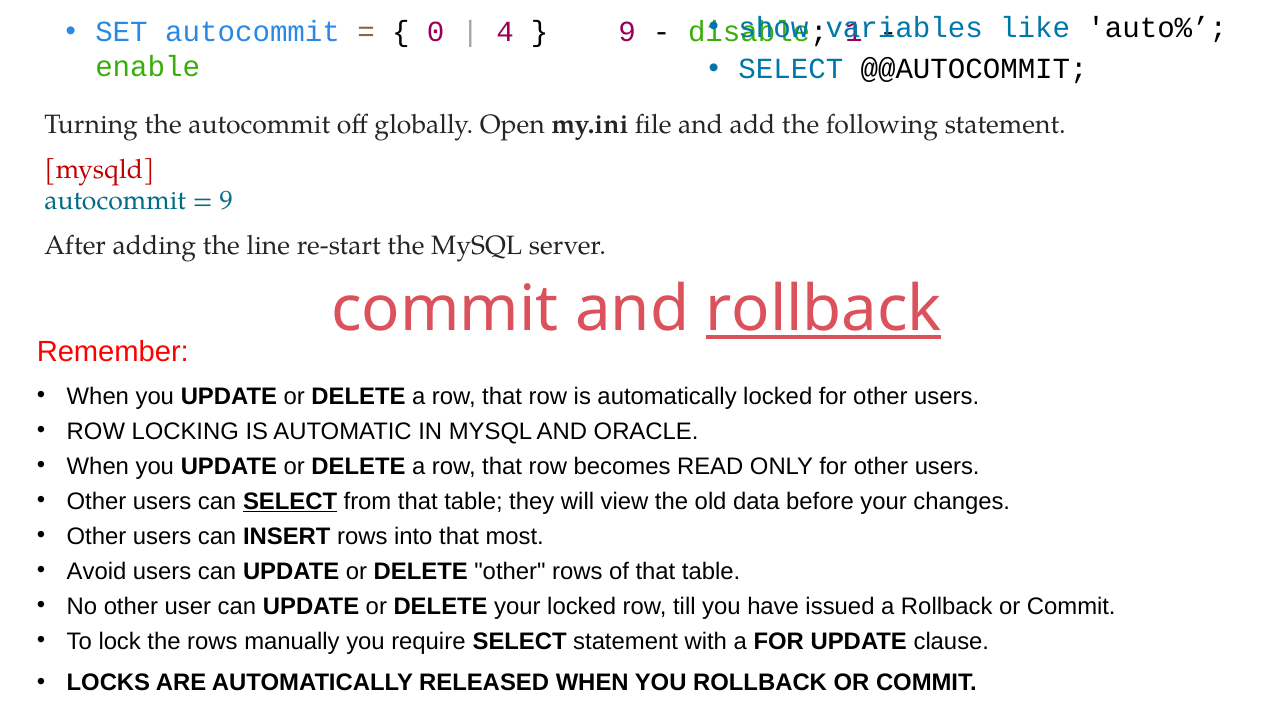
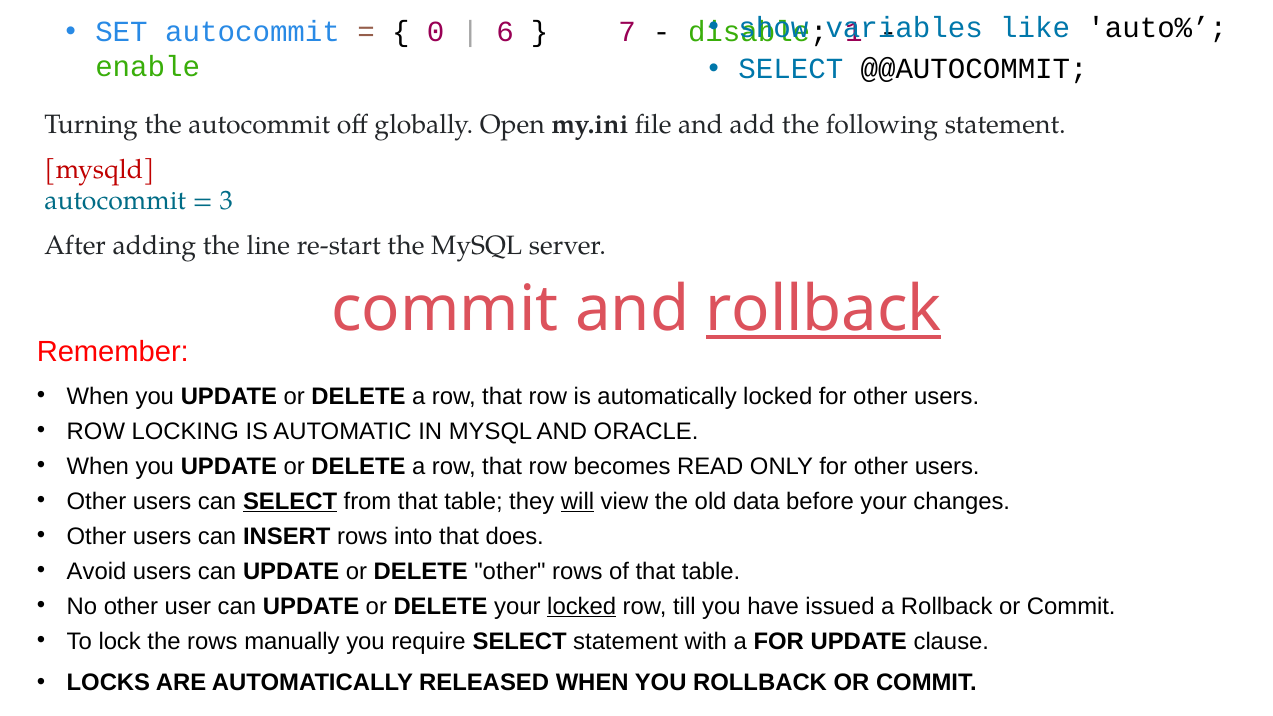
4: 4 -> 6
9 at (627, 32): 9 -> 7
9 at (226, 201): 9 -> 3
will underline: none -> present
most: most -> does
locked at (582, 606) underline: none -> present
